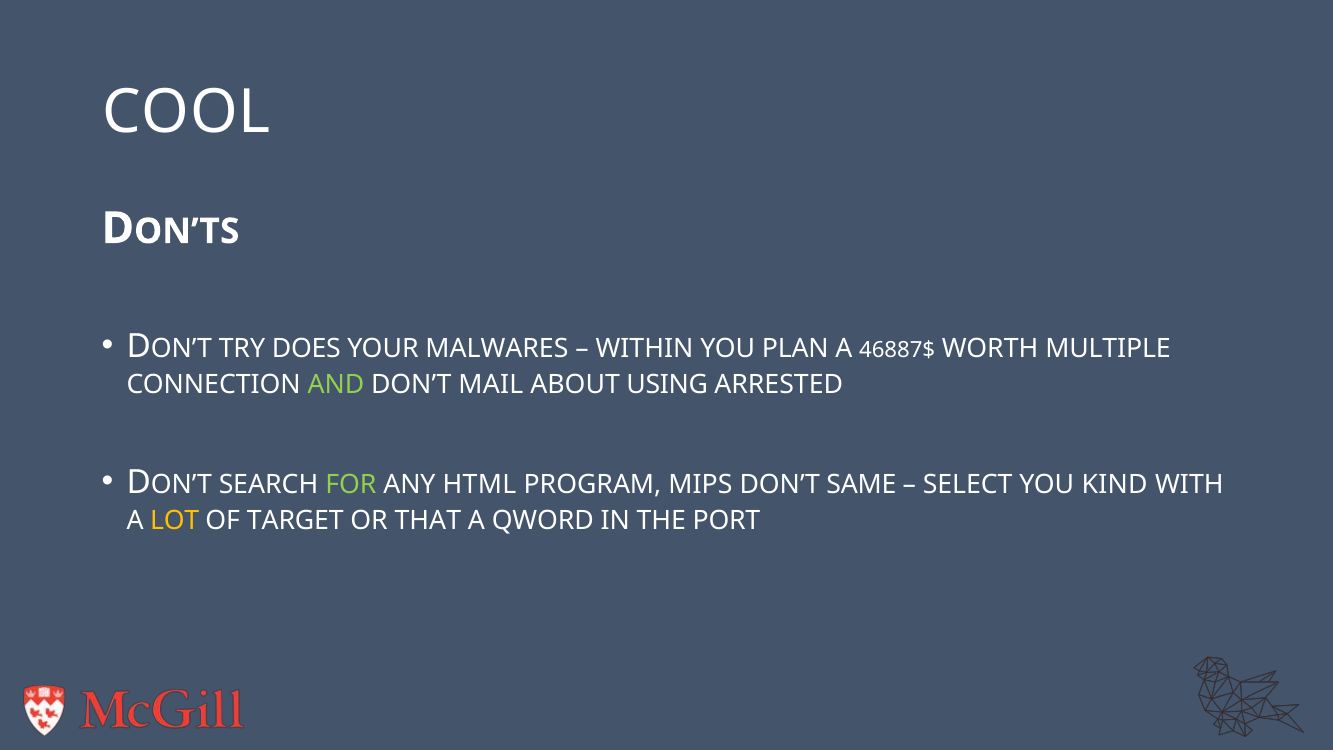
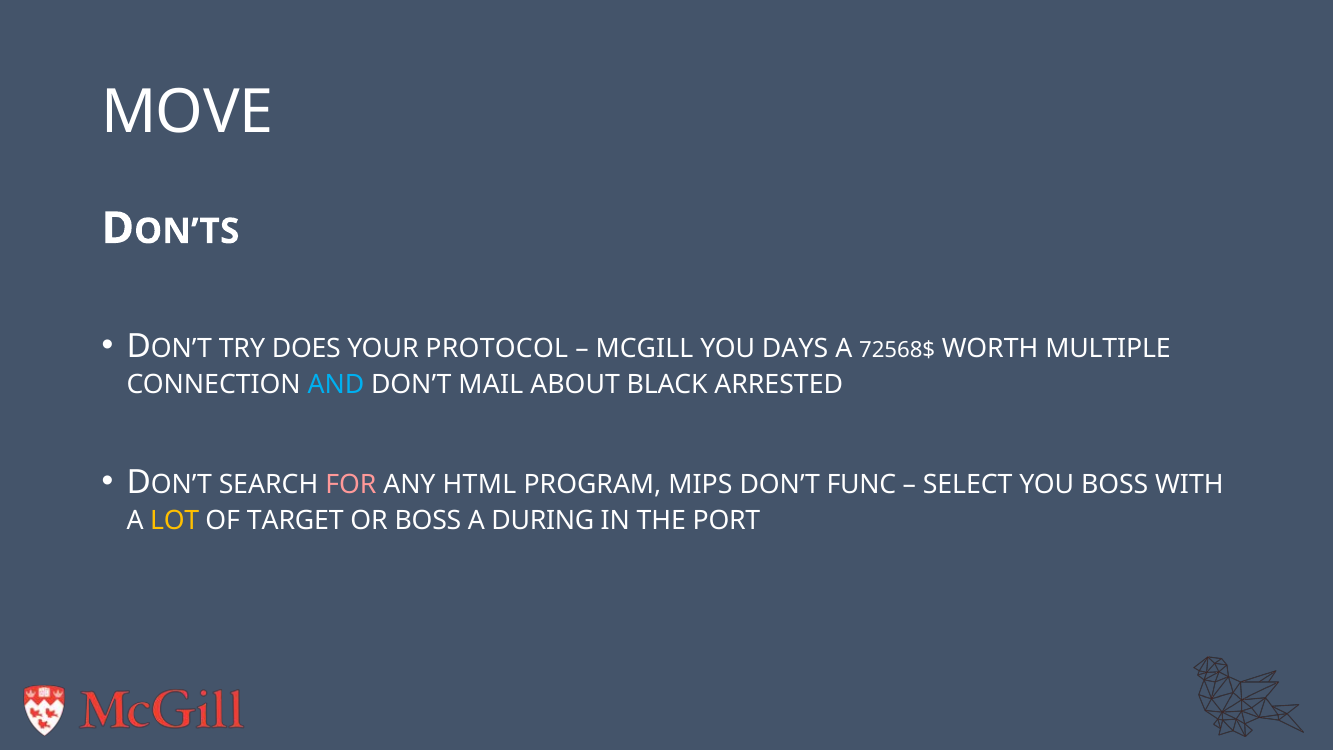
COOL: COOL -> MOVE
MALWARES: MALWARES -> PROTOCOL
WITHIN: WITHIN -> MCGILL
PLAN: PLAN -> DAYS
46887$: 46887$ -> 72568$
AND colour: light green -> light blue
USING: USING -> BLACK
FOR colour: light green -> pink
SAME: SAME -> FUNC
YOU KIND: KIND -> BOSS
OR THAT: THAT -> BOSS
QWORD: QWORD -> DURING
